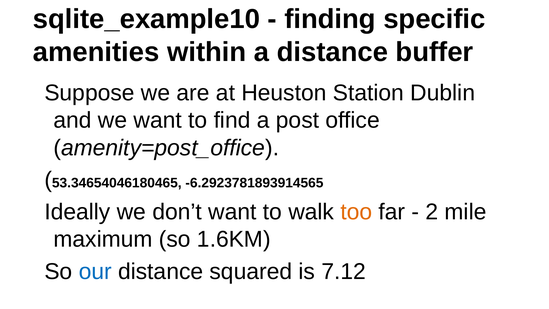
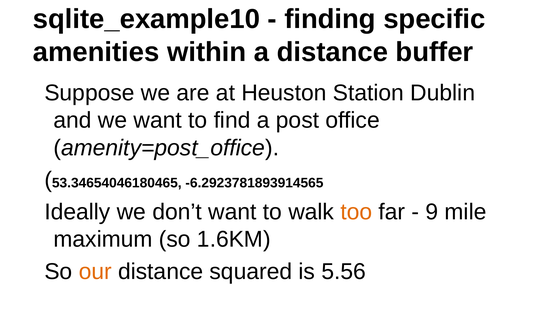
2: 2 -> 9
our colour: blue -> orange
7.12: 7.12 -> 5.56
